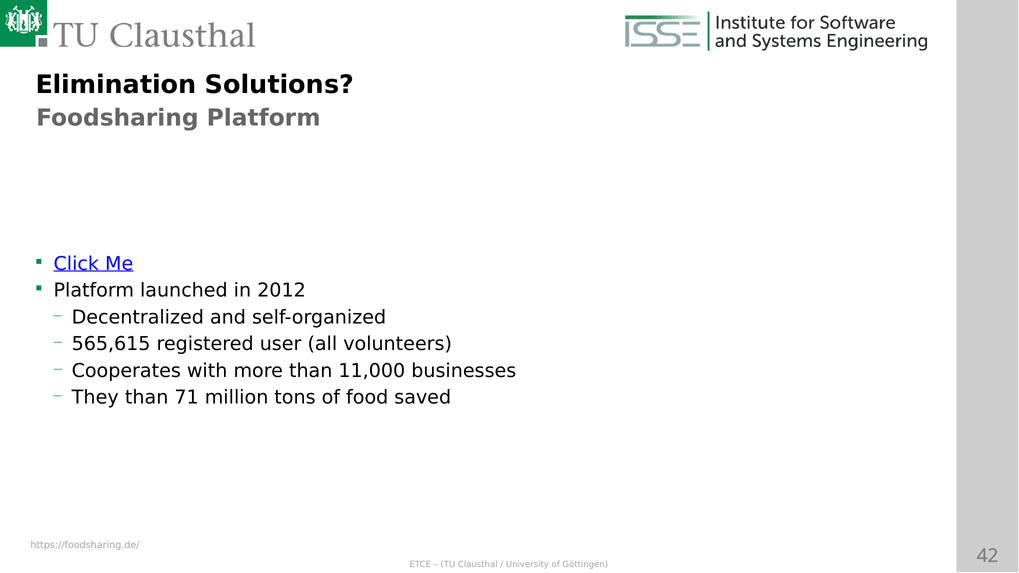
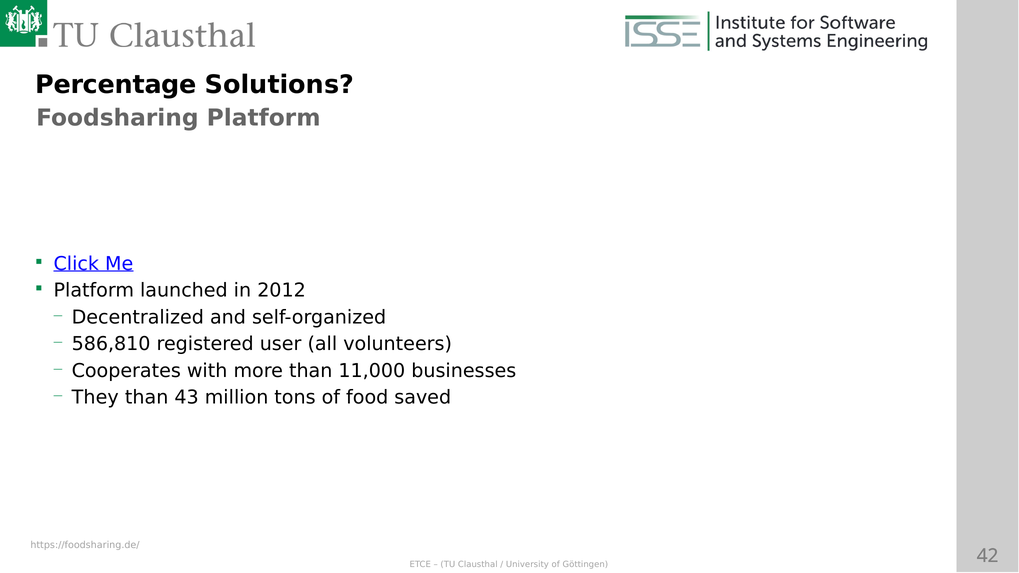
Elimination: Elimination -> Percentage
565,615: 565,615 -> 586,810
71: 71 -> 43
